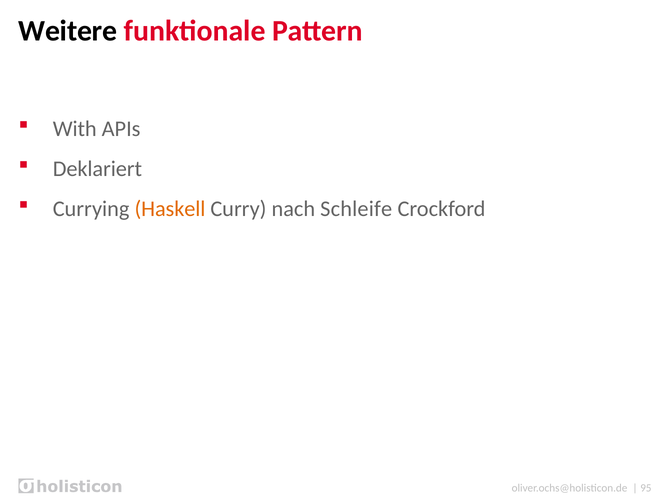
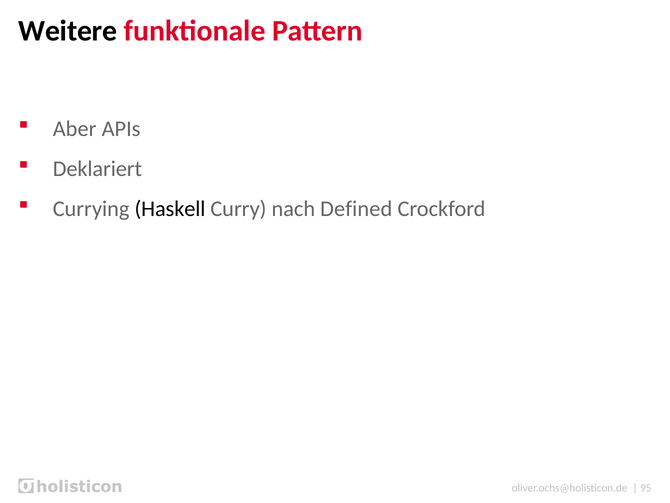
With: With -> Aber
Haskell colour: orange -> black
Schleife: Schleife -> Defined
